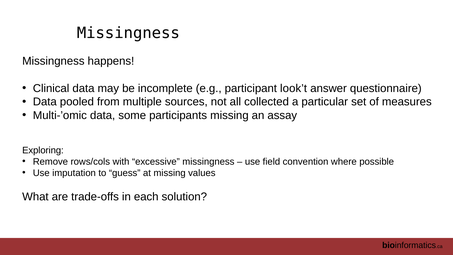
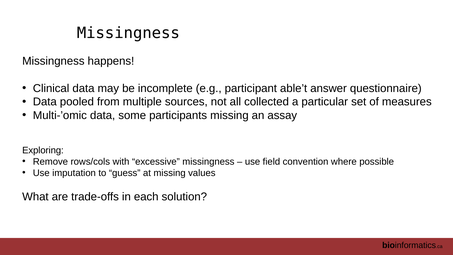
look’t: look’t -> able’t
